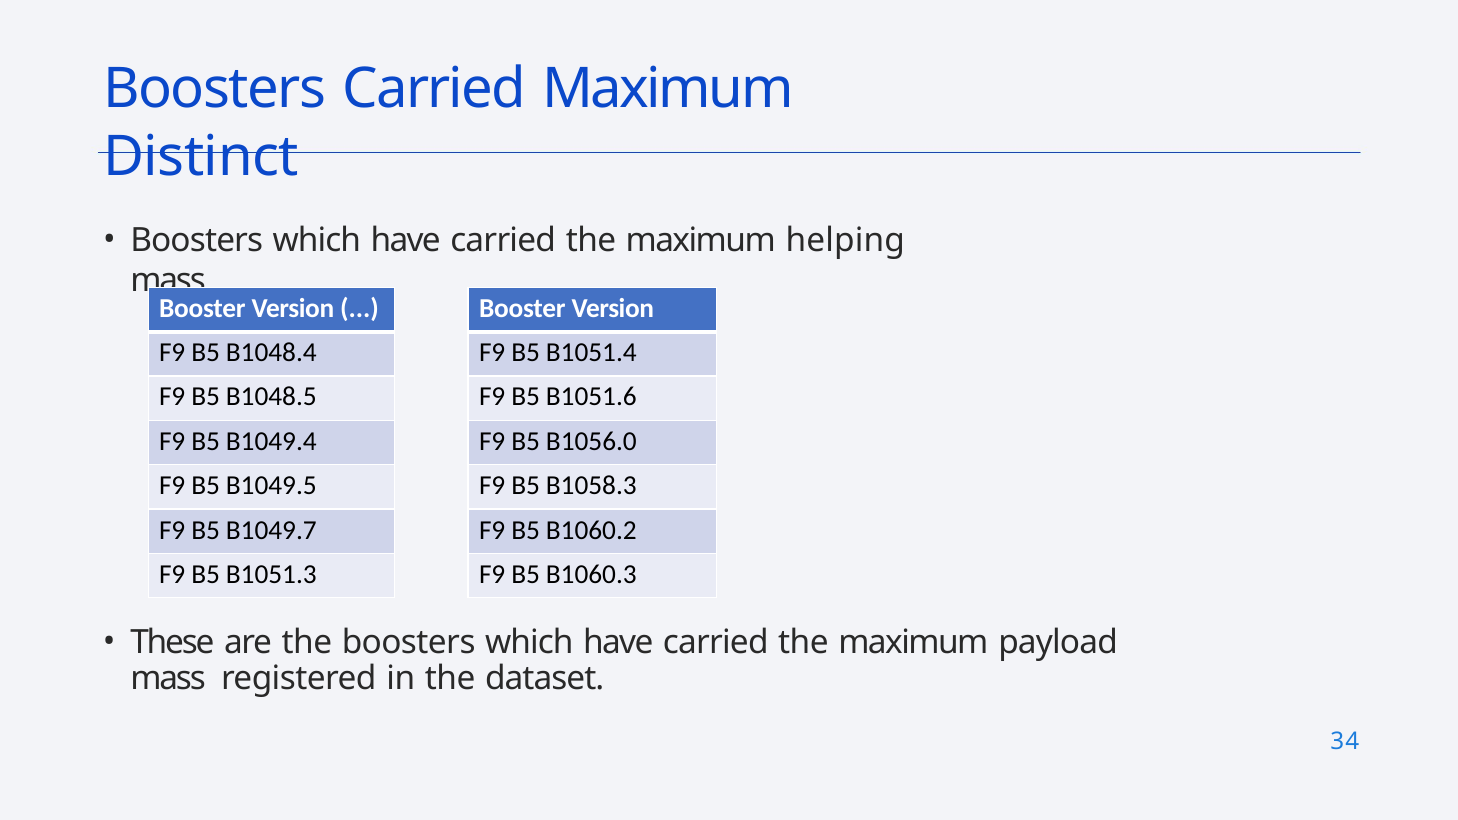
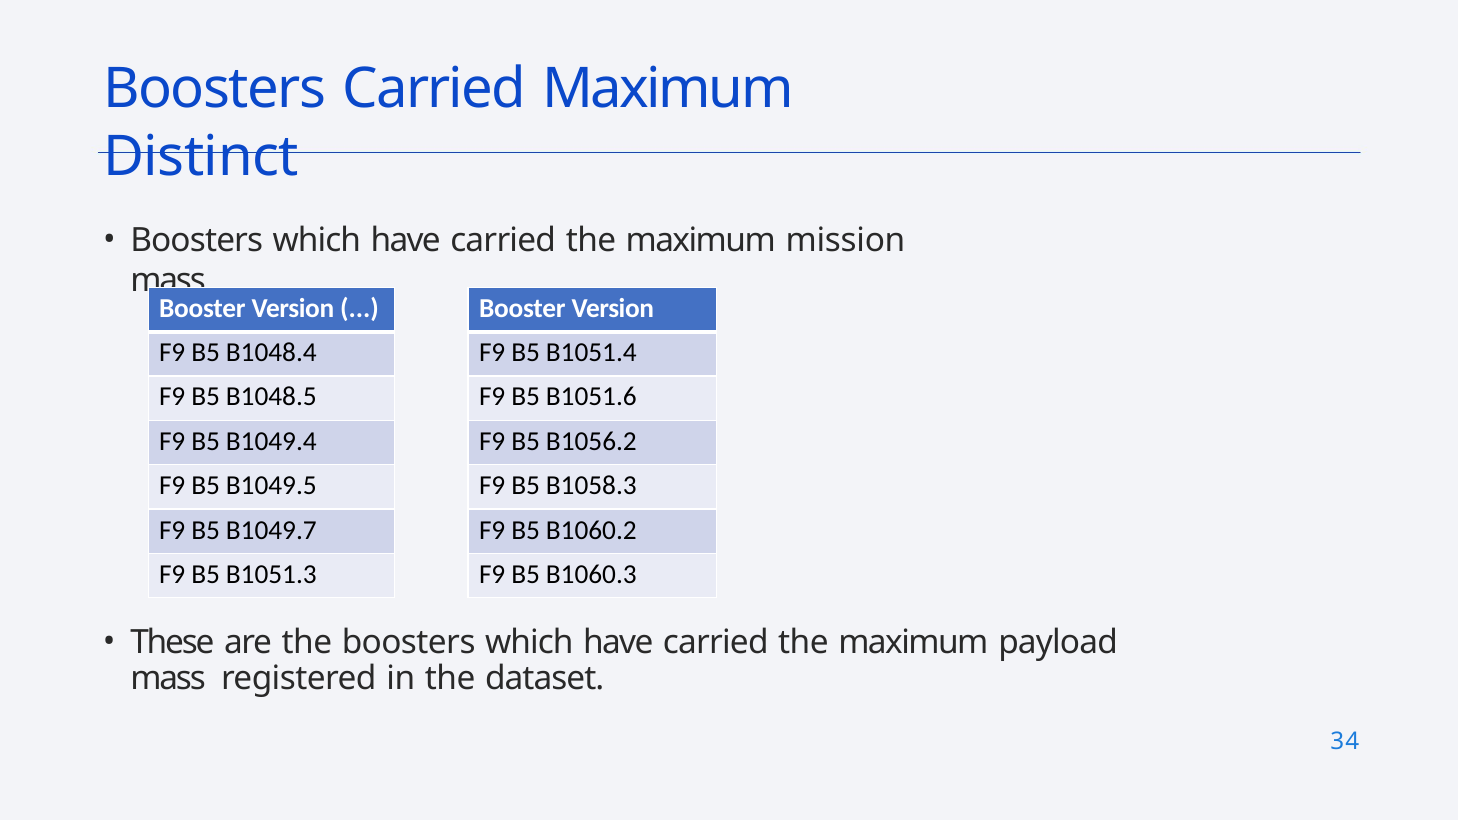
helping: helping -> mission
B1056.0: B1056.0 -> B1056.2
